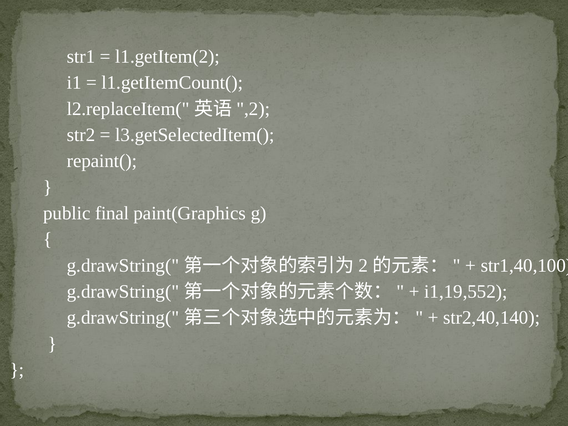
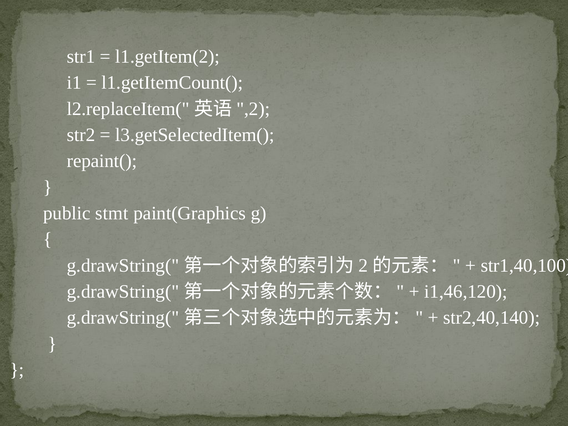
final: final -> stmt
i1,19,552: i1,19,552 -> i1,46,120
